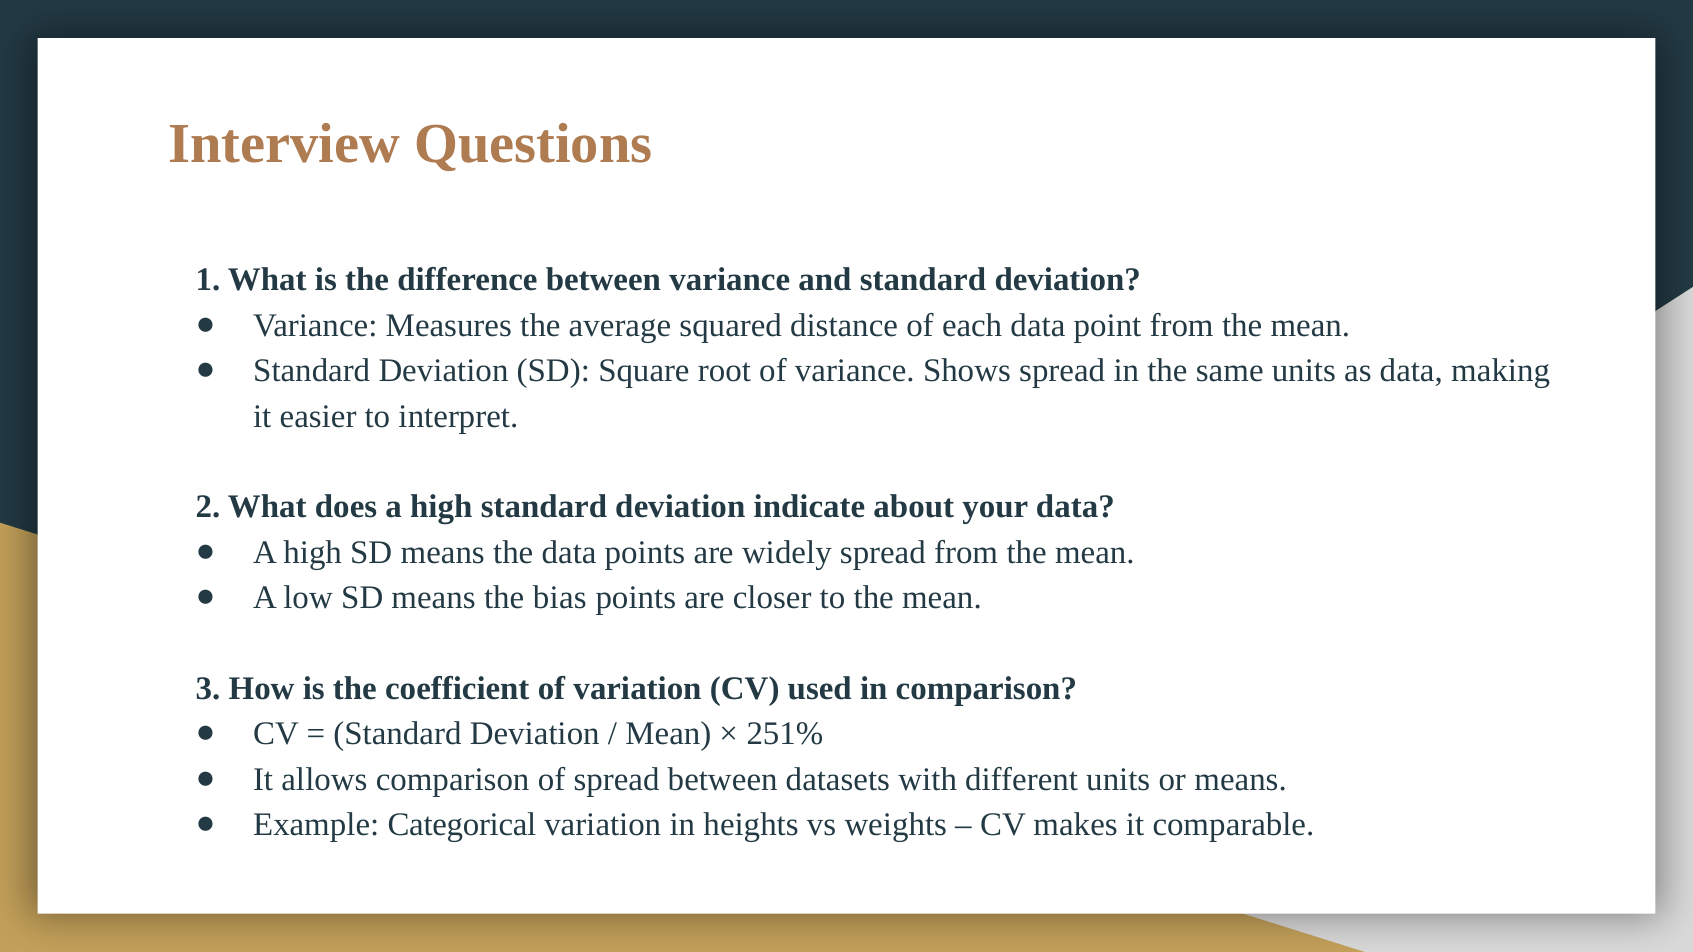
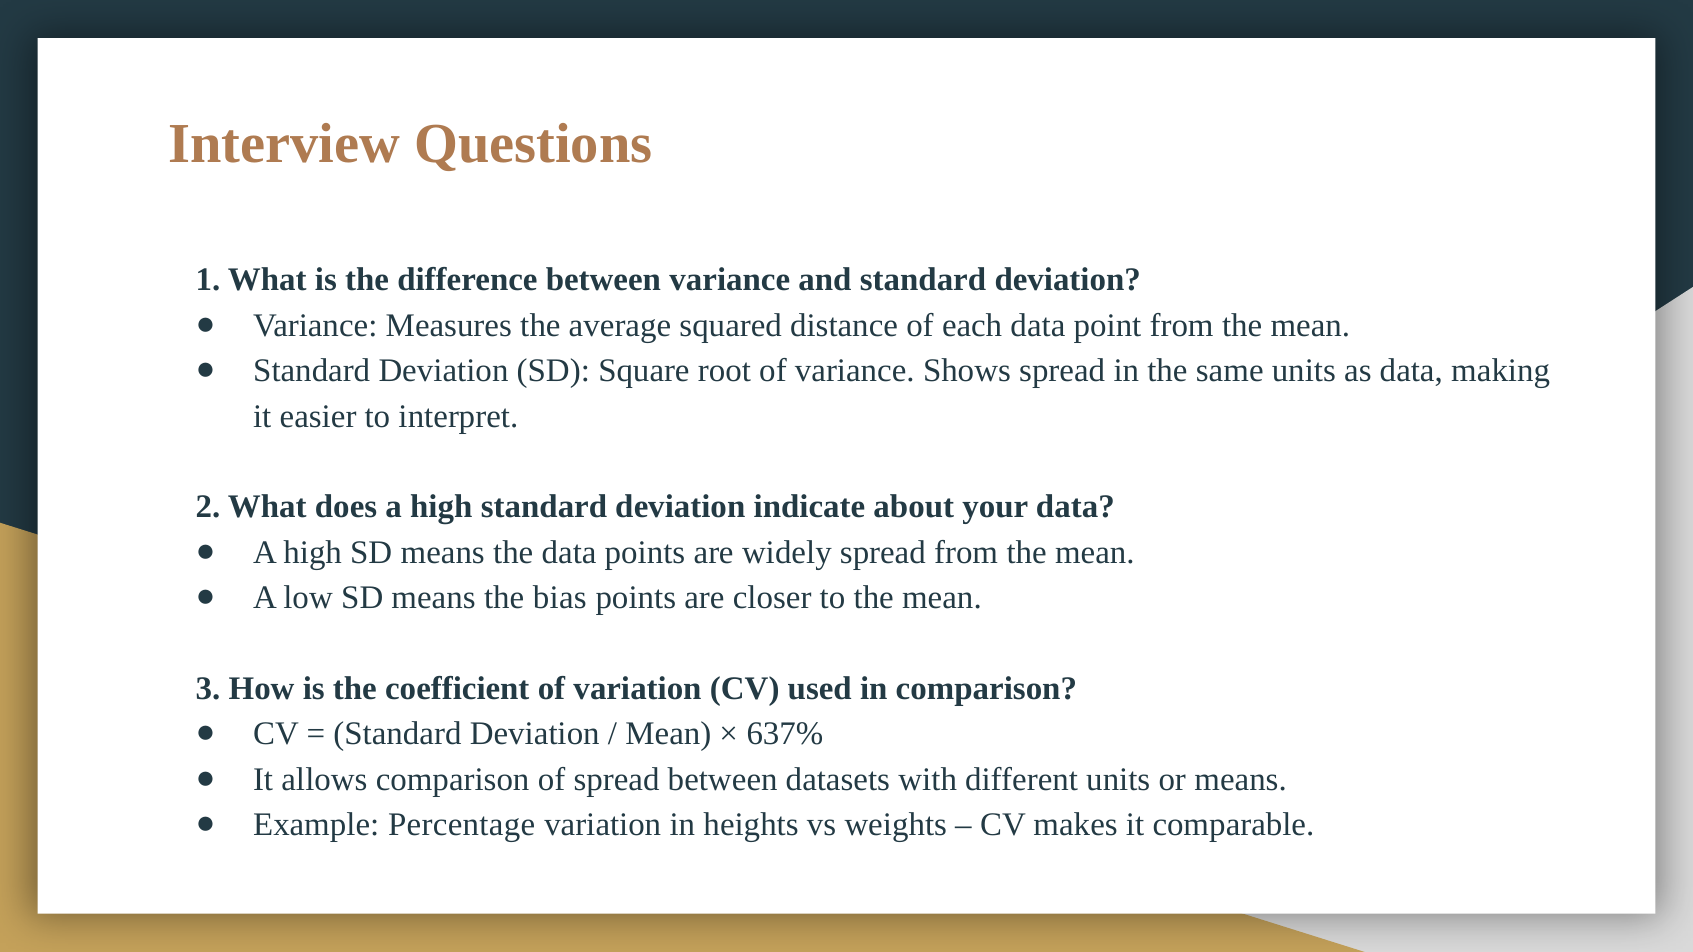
251%: 251% -> 637%
Categorical: Categorical -> Percentage
